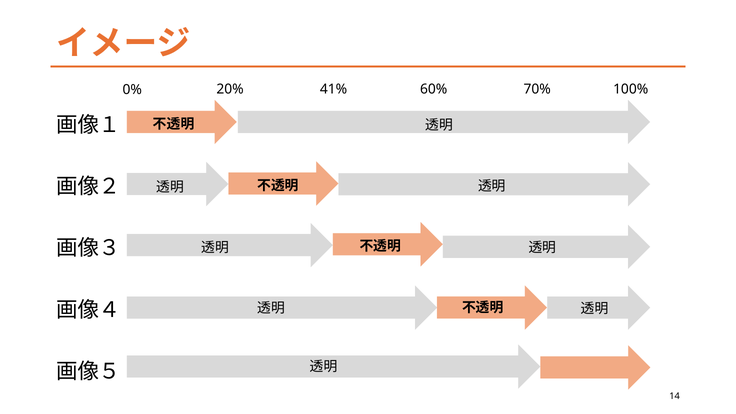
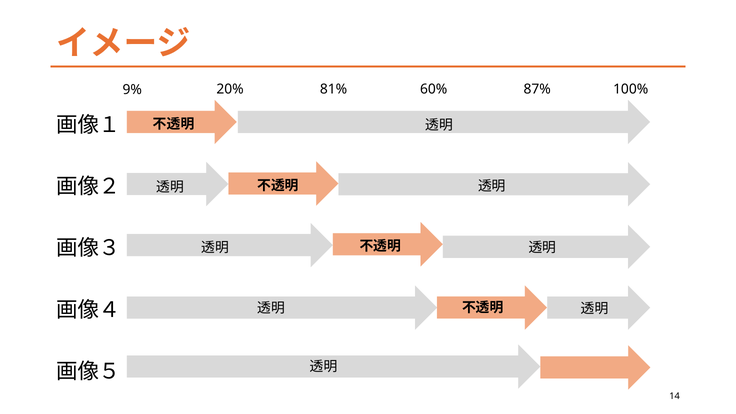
41%: 41% -> 81%
70%: 70% -> 87%
0%: 0% -> 9%
